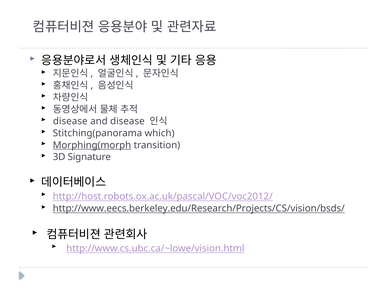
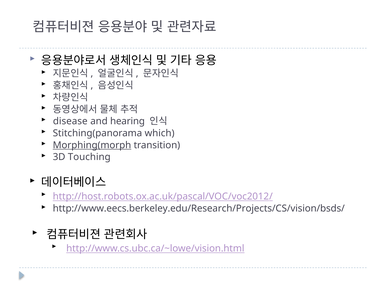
and disease: disease -> hearing
Signature: Signature -> Touching
http://www.eecs.berkeley.edu/Research/Projects/CS/vision/bsds/ underline: present -> none
